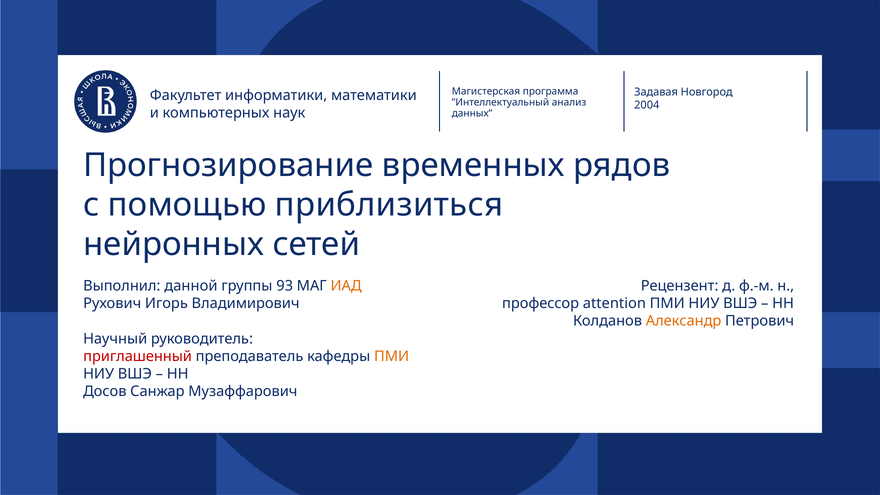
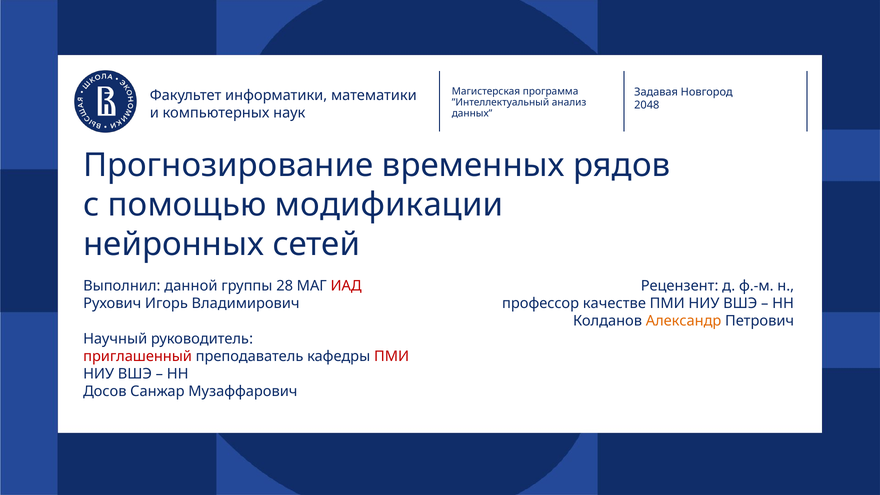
2004: 2004 -> 2048
приблизиться: приблизиться -> модификации
93: 93 -> 28
ИАД colour: orange -> red
attention: attention -> качестве
ПМИ at (392, 356) colour: orange -> red
